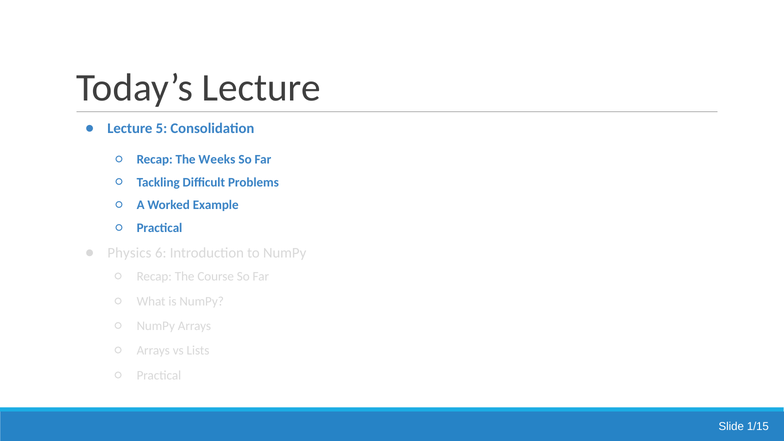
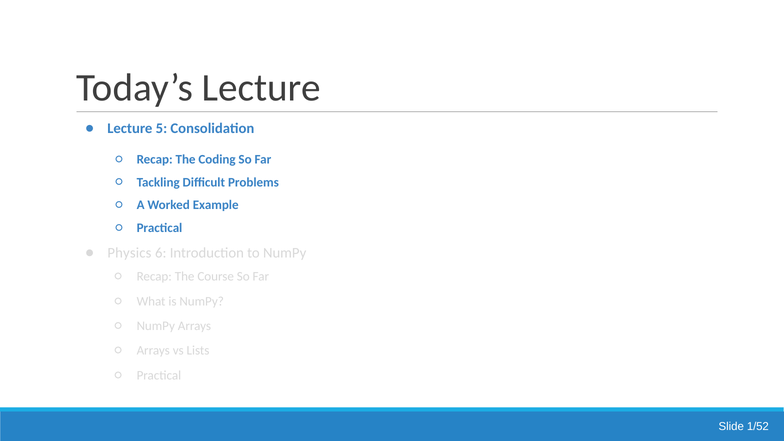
Weeks: Weeks -> Coding
1/15: 1/15 -> 1/52
